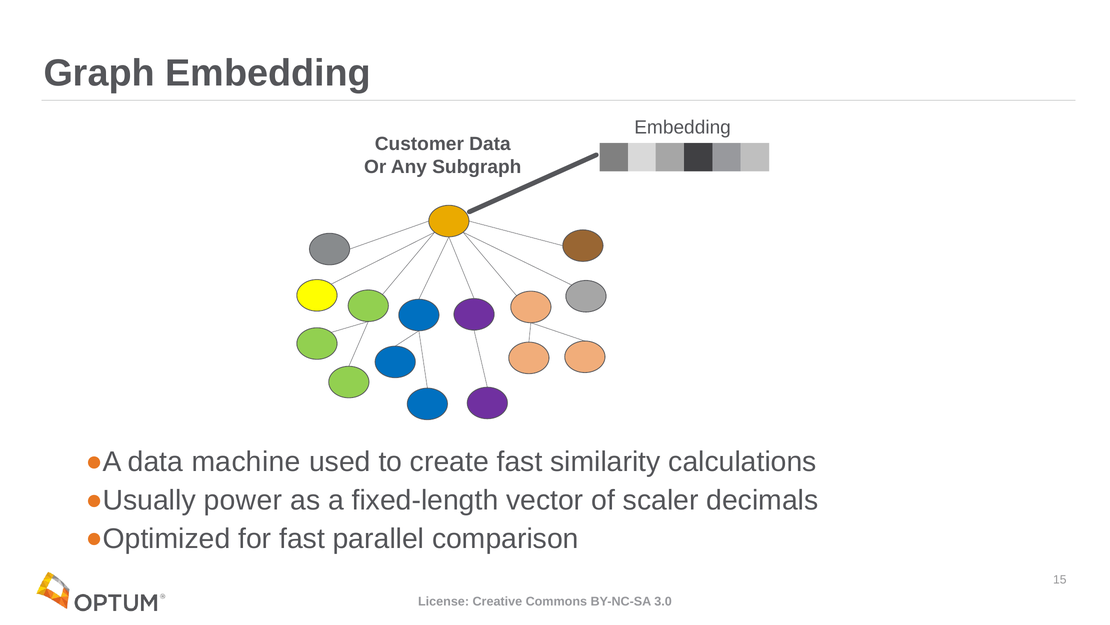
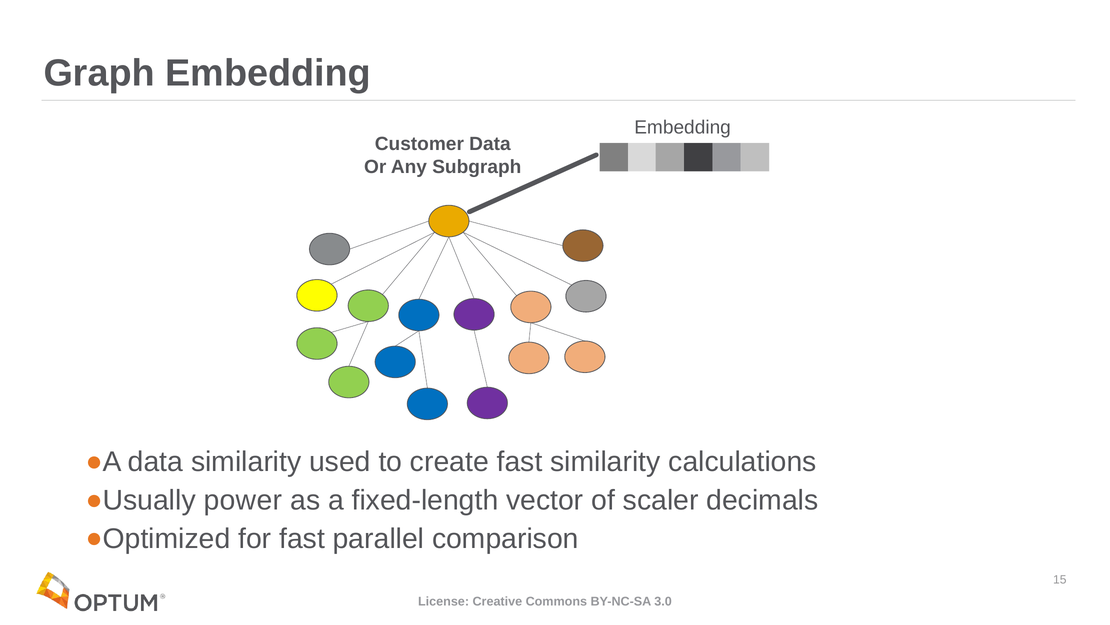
data machine: machine -> similarity
